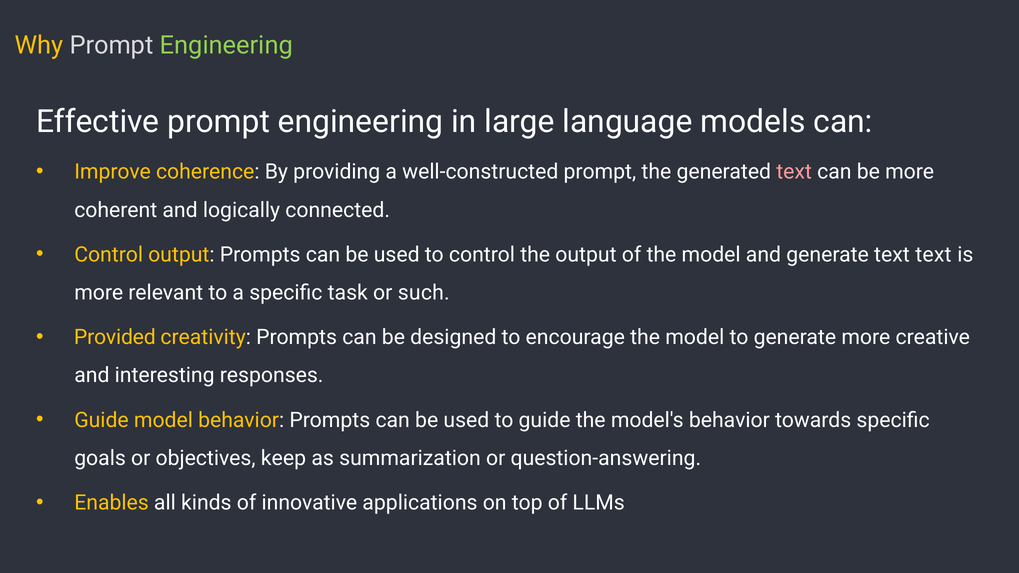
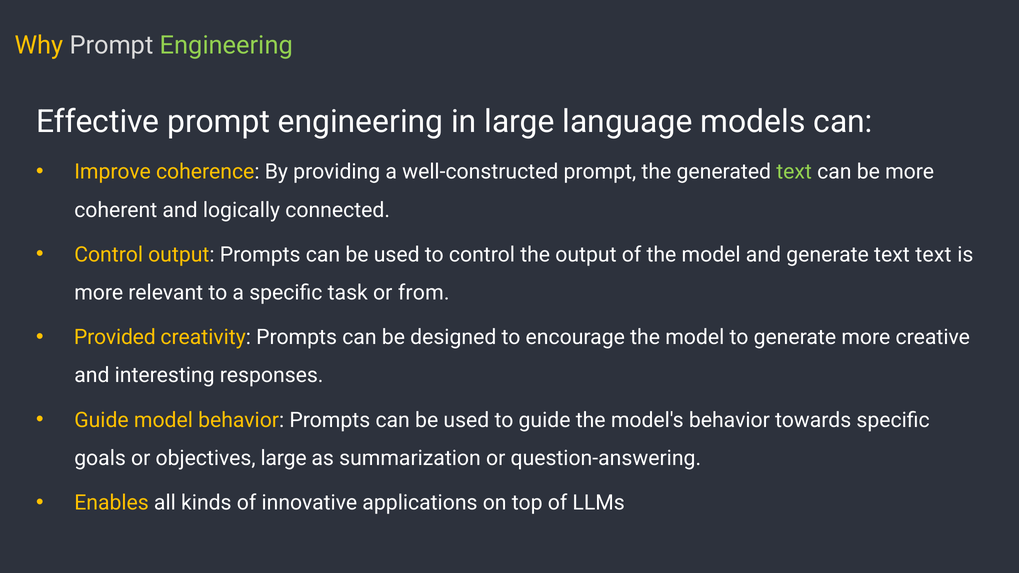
text at (794, 172) colour: pink -> light green
such: such -> from
objectives keep: keep -> large
